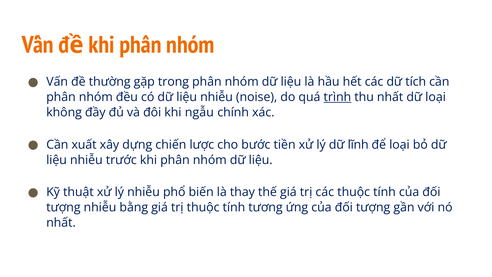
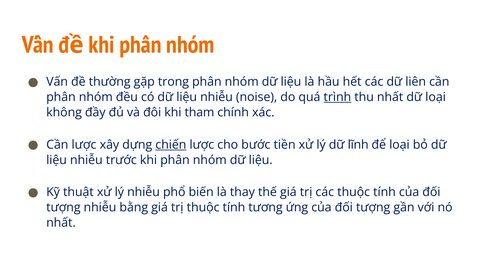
tích: tích -> liên
ngẫu: ngẫu -> tham
Cần xuất: xuất -> lược
chiến underline: none -> present
